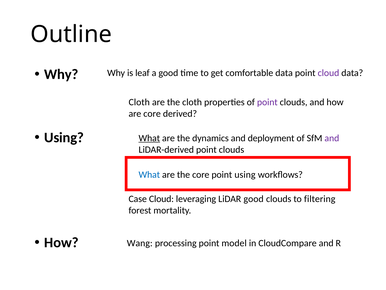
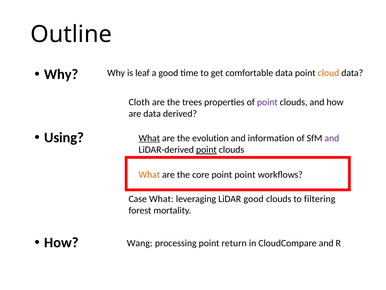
cloud at (328, 73) colour: purple -> orange
the cloth: cloth -> trees
are core: core -> data
dynamics: dynamics -> evolution
deployment: deployment -> information
point at (206, 149) underline: none -> present
What at (149, 174) colour: blue -> orange
point using: using -> point
Case Cloud: Cloud -> What
model: model -> return
